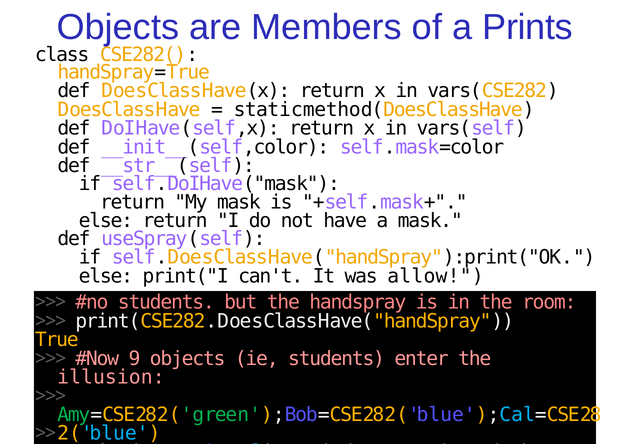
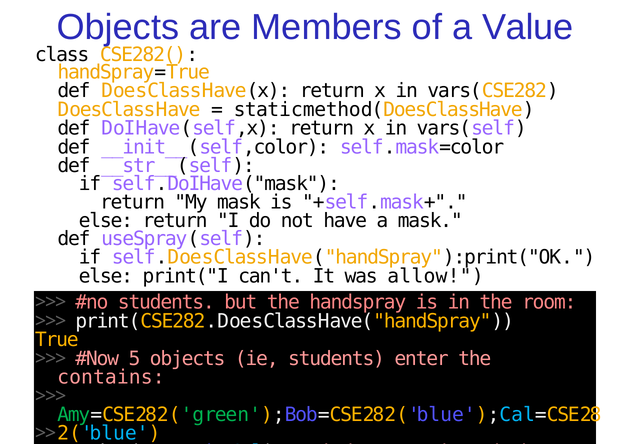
Prints: Prints -> Value
9: 9 -> 5
illusion: illusion -> contains
